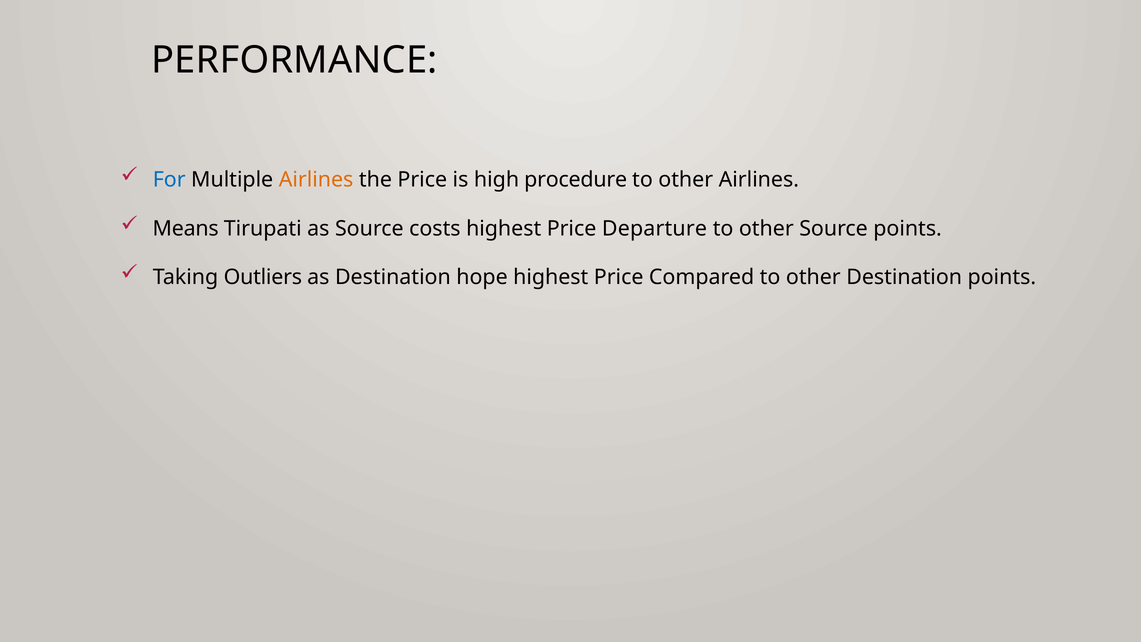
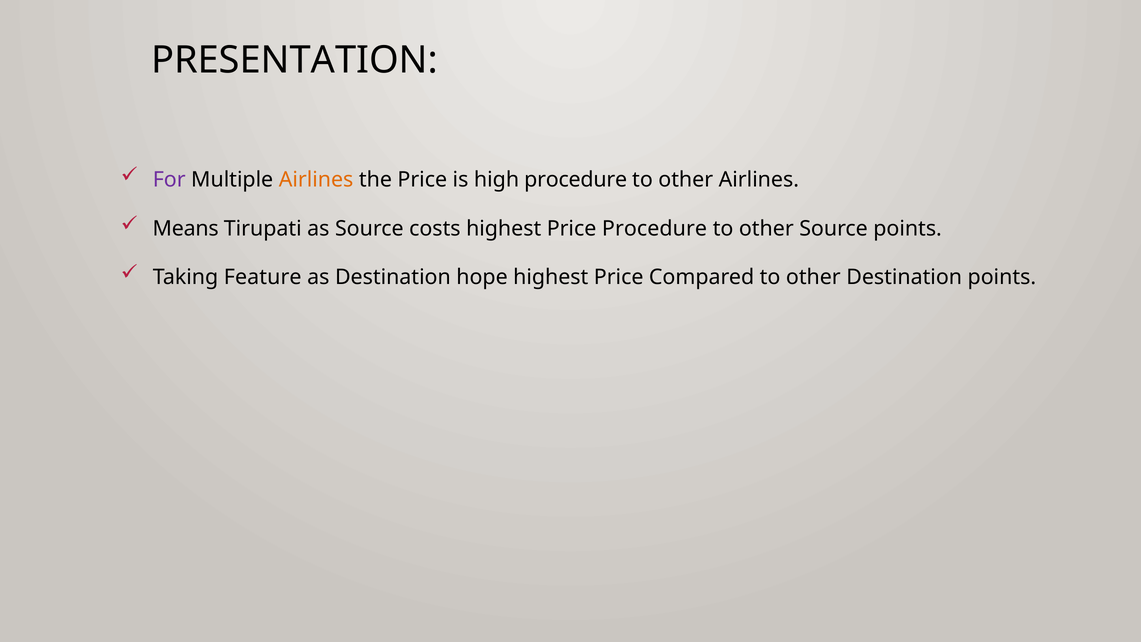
PERFORMANCE: PERFORMANCE -> PRESENTATION
For colour: blue -> purple
Price Departure: Departure -> Procedure
Outliers: Outliers -> Feature
